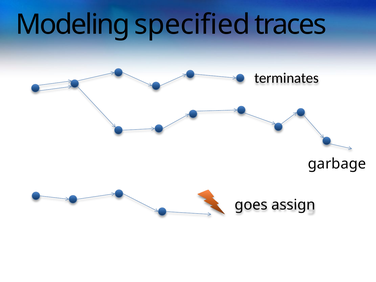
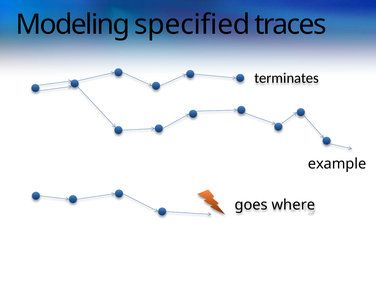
garbage: garbage -> example
assign: assign -> where
